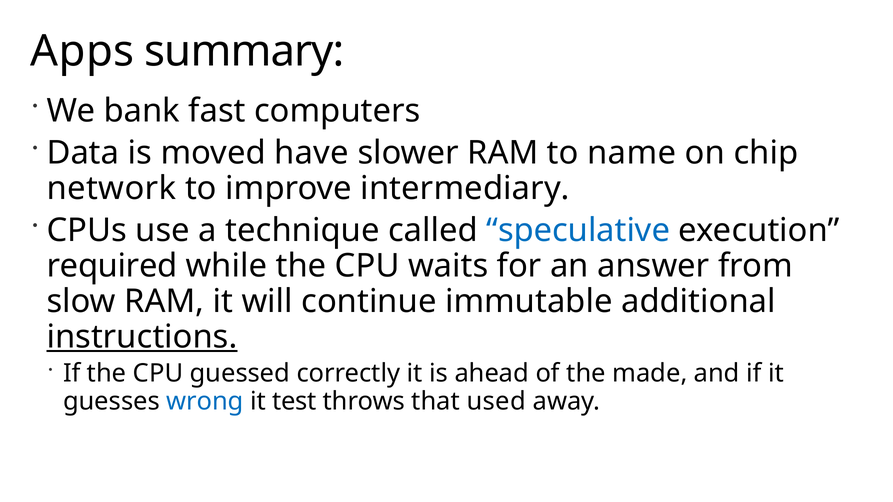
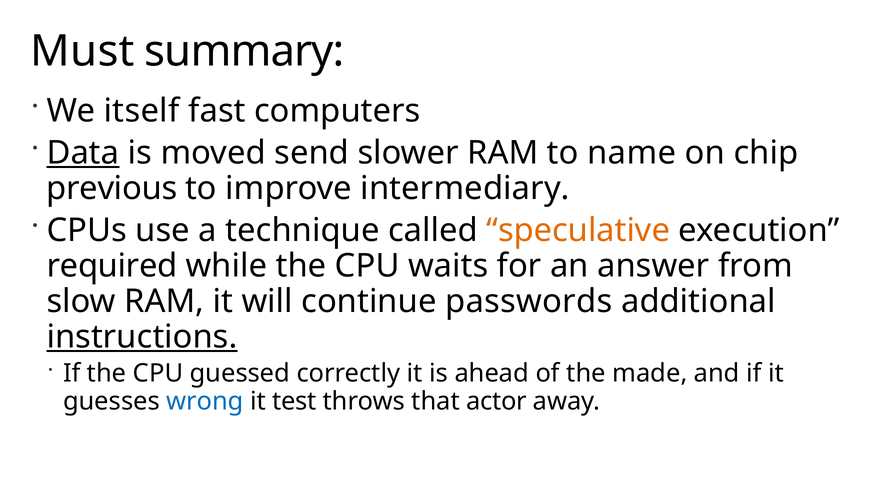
Apps: Apps -> Must
bank: bank -> itself
Data underline: none -> present
have: have -> send
network: network -> previous
speculative colour: blue -> orange
immutable: immutable -> passwords
used: used -> actor
